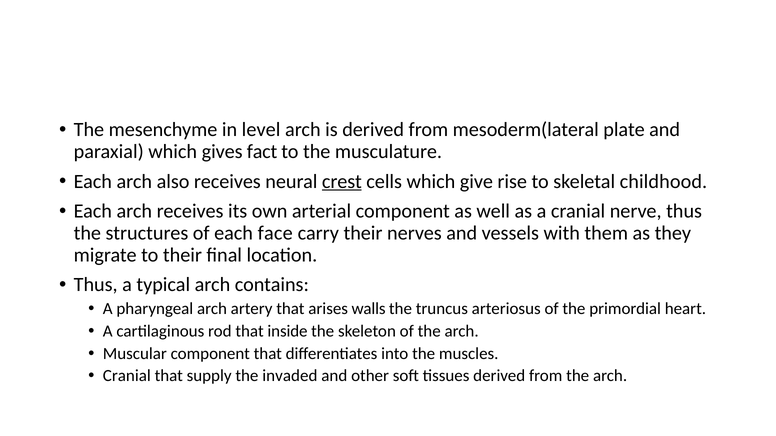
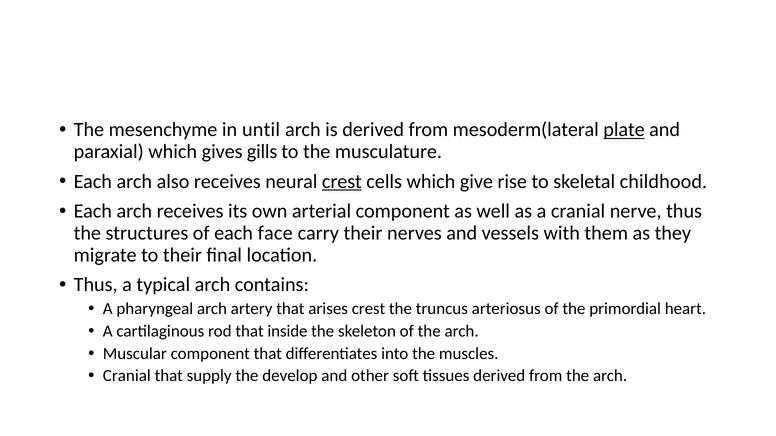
level: level -> until
plate underline: none -> present
fact: fact -> gills
arises walls: walls -> crest
invaded: invaded -> develop
